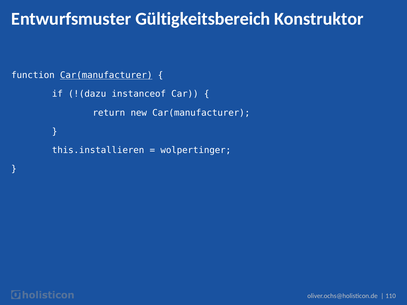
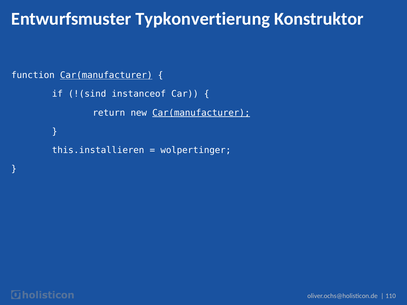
Gültigkeitsbereich: Gültigkeitsbereich -> Typkonvertierung
!(dazu: !(dazu -> !(sind
Car(manufacturer at (201, 113) underline: none -> present
